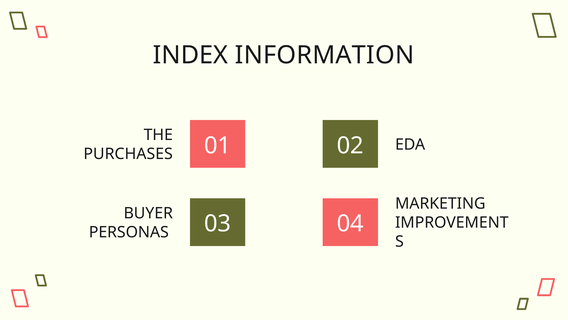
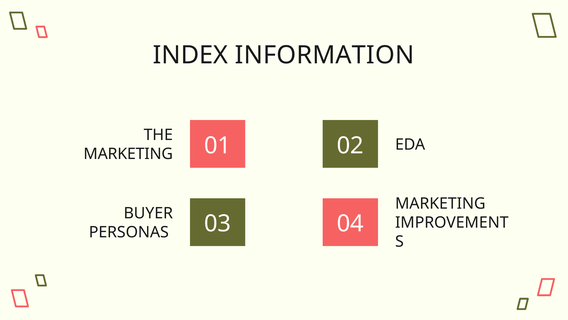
PURCHASES at (128, 154): PURCHASES -> MARKETING
